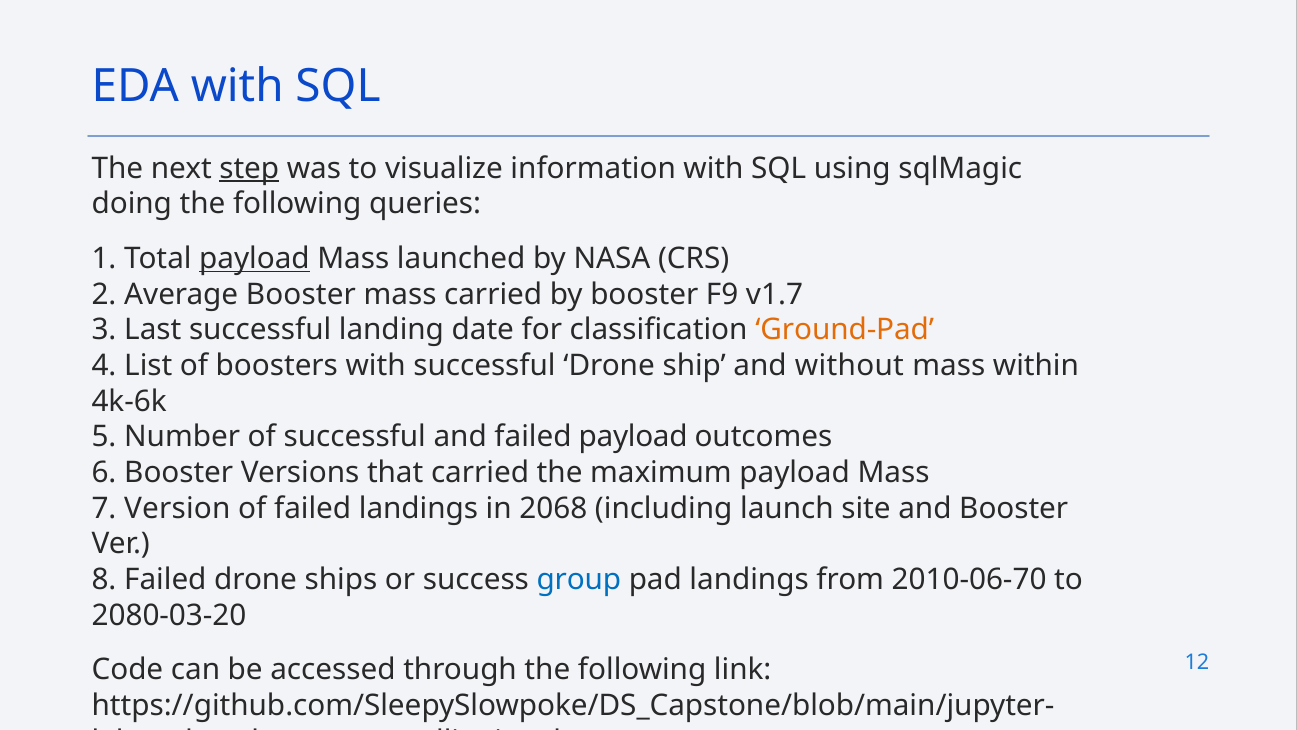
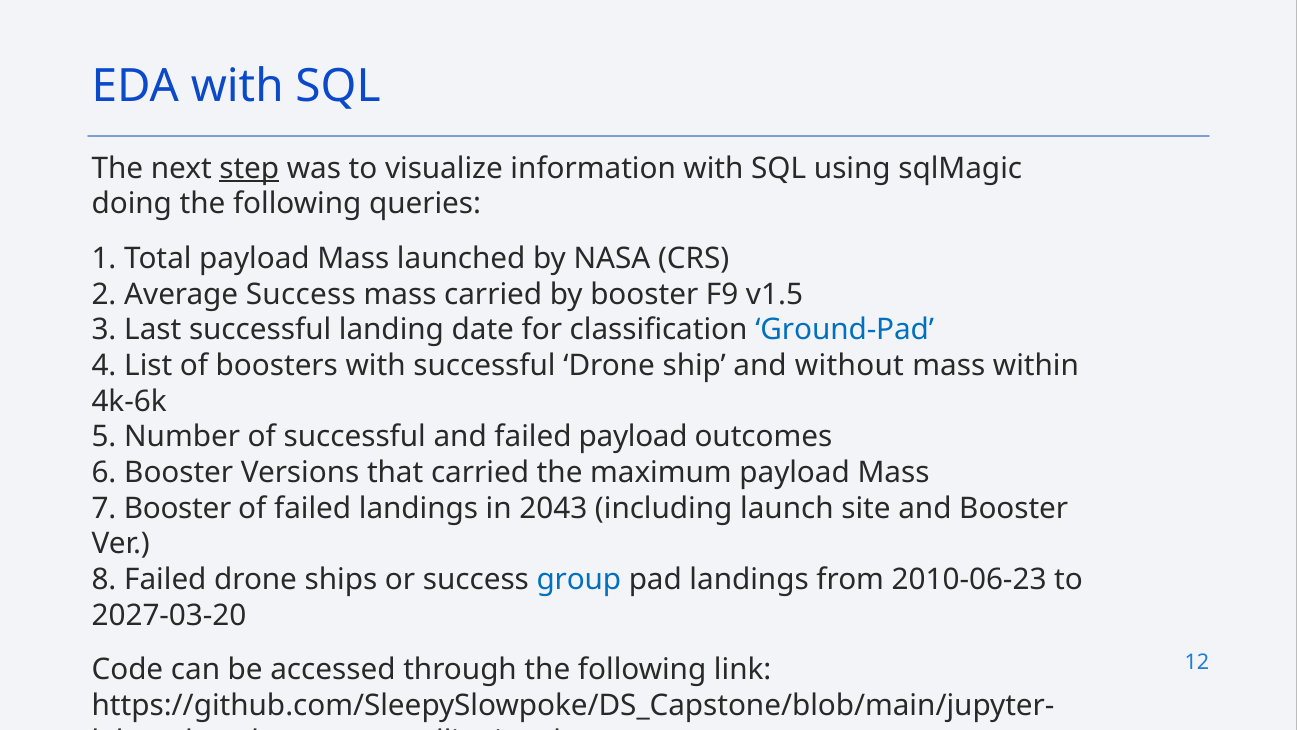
payload at (254, 259) underline: present -> none
Average Booster: Booster -> Success
v1.7: v1.7 -> v1.5
Ground-Pad colour: orange -> blue
7 Version: Version -> Booster
2068: 2068 -> 2043
2010-06-70: 2010-06-70 -> 2010-06-23
2080-03-20: 2080-03-20 -> 2027-03-20
